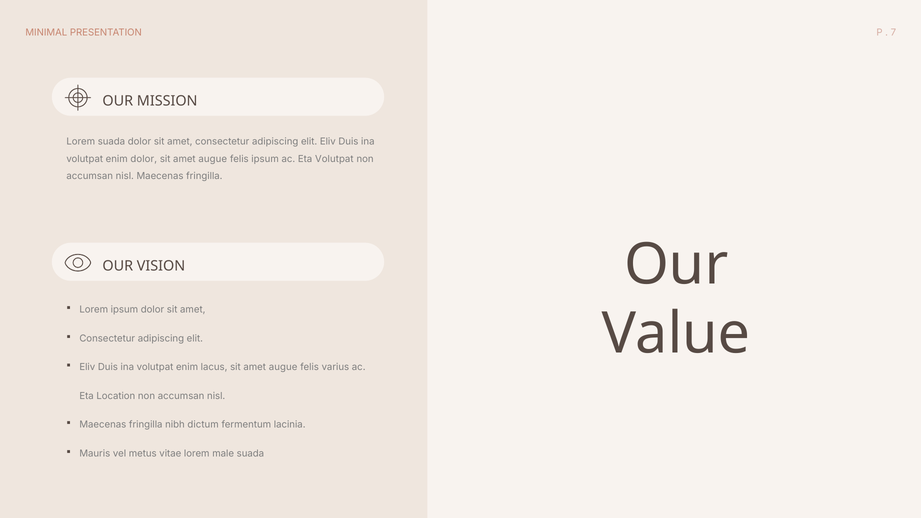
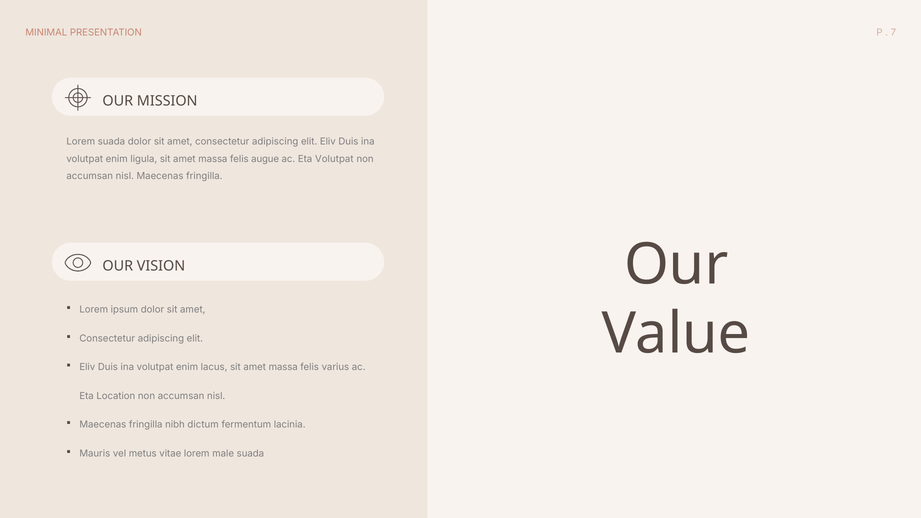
enim dolor: dolor -> ligula
augue at (213, 159): augue -> massa
felis ipsum: ipsum -> augue
lacus sit amet augue: augue -> massa
